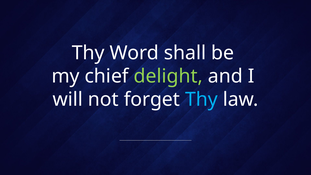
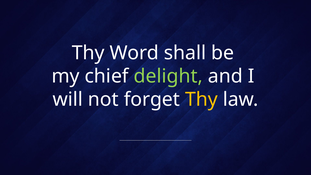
Thy at (201, 99) colour: light blue -> yellow
